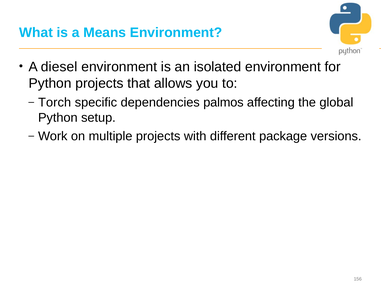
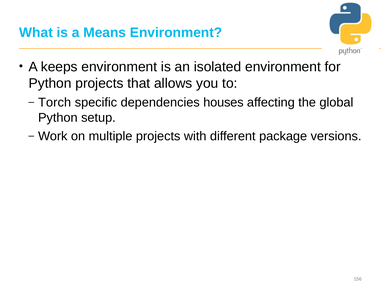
diesel: diesel -> keeps
palmos: palmos -> houses
